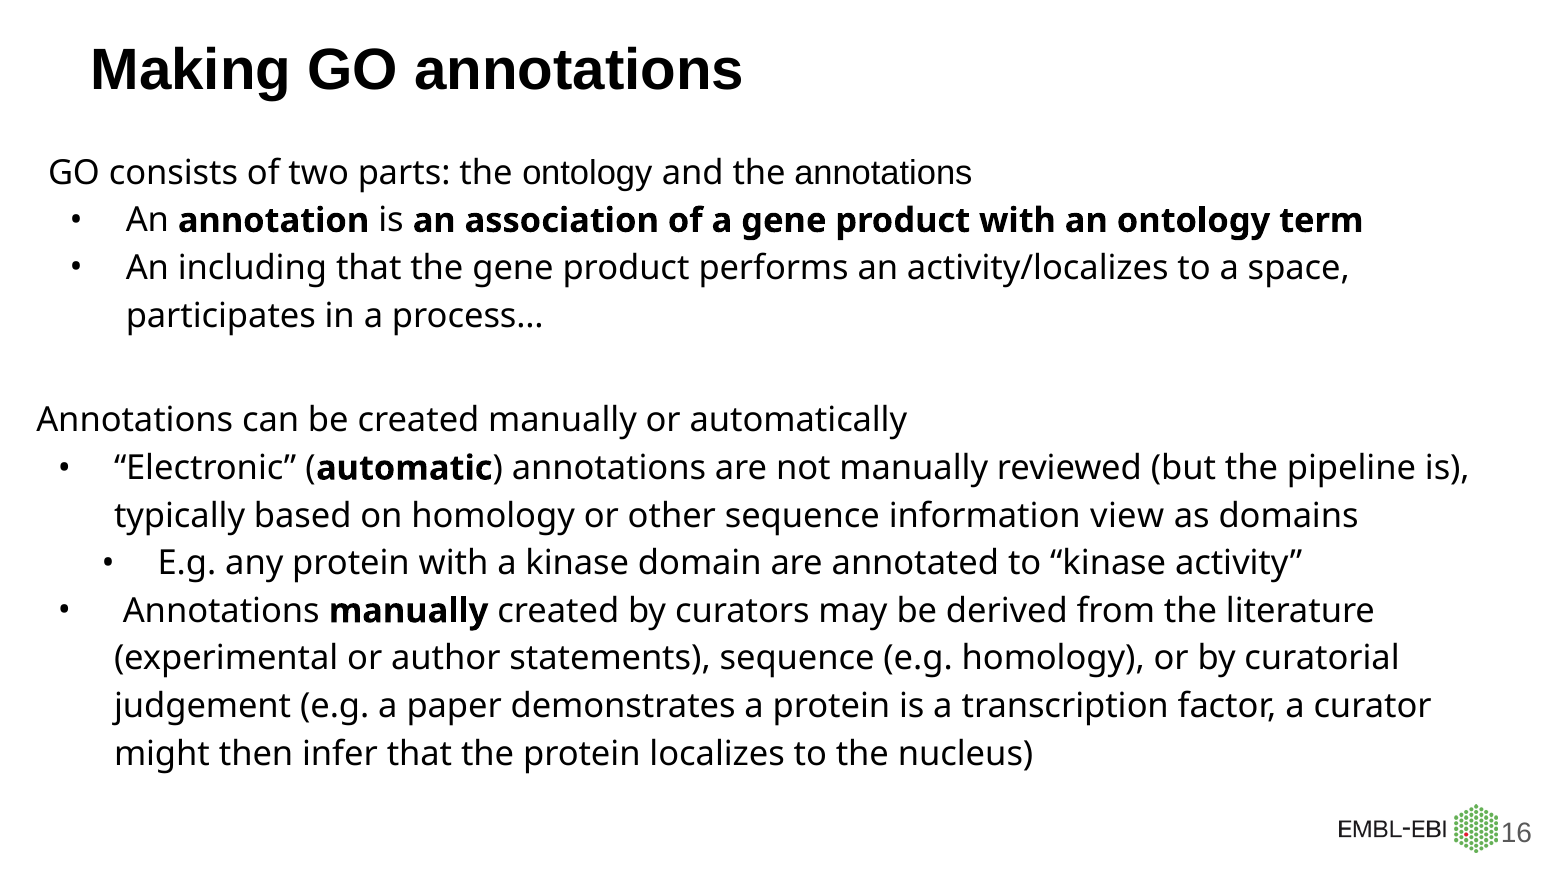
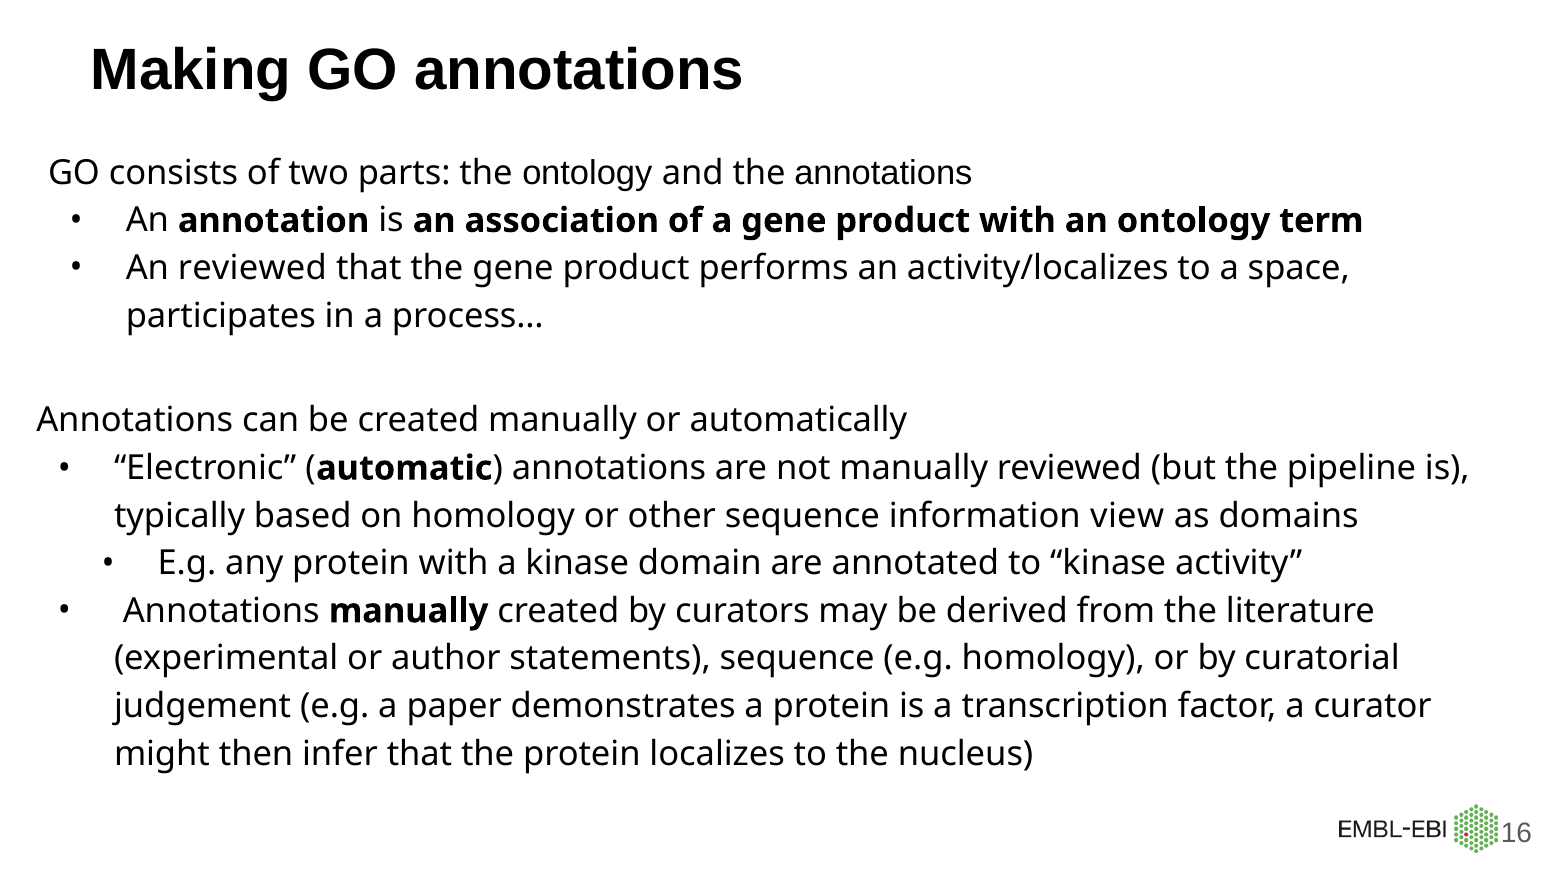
An including: including -> reviewed
